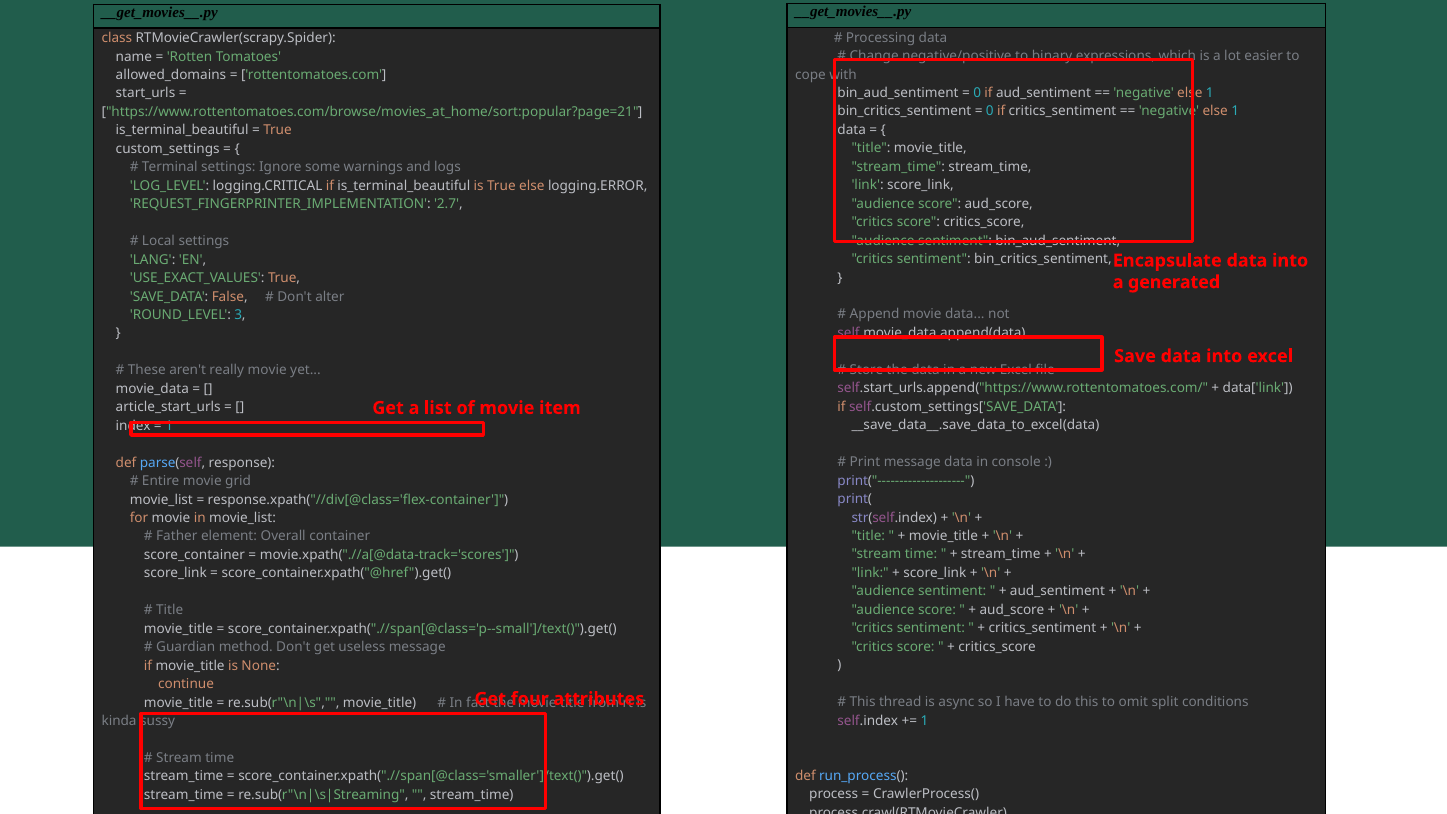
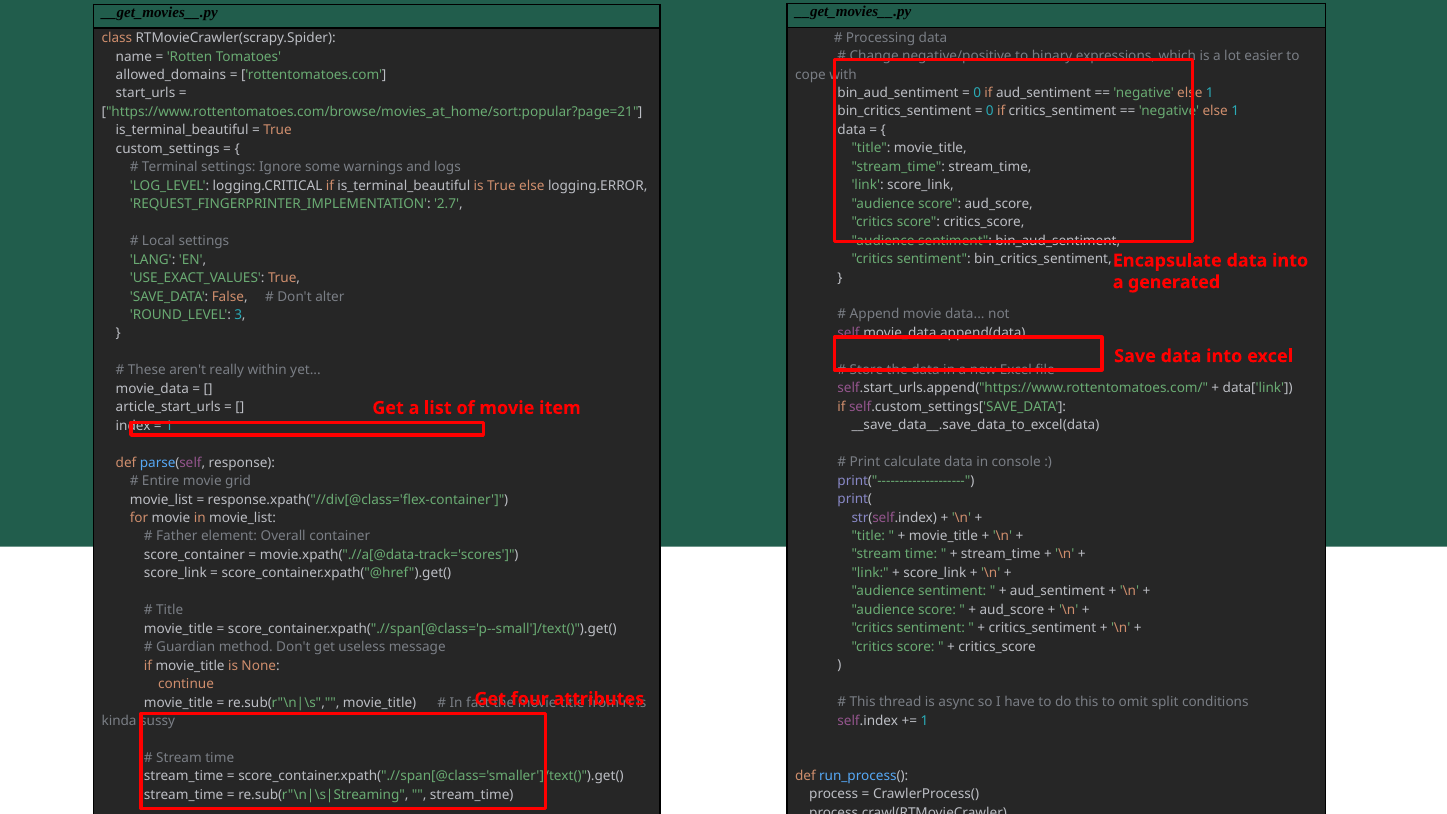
really movie: movie -> within
Print message: message -> calculate
